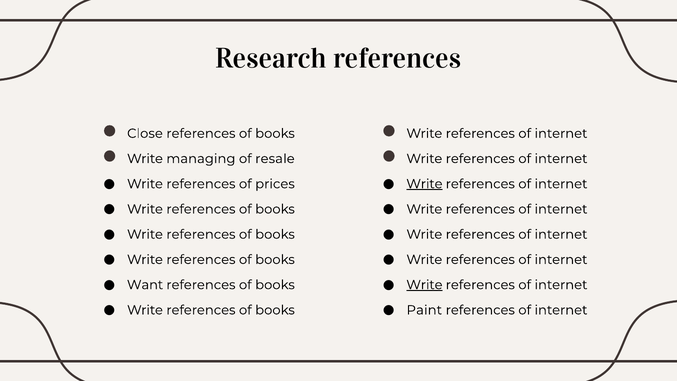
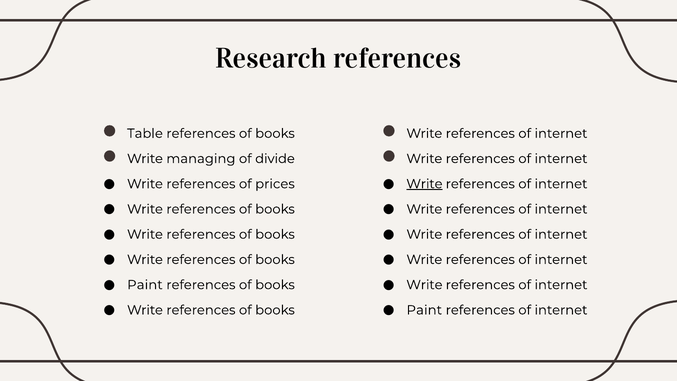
Close: Close -> Table
resale: resale -> divide
Want at (145, 285): Want -> Paint
Write at (424, 285) underline: present -> none
